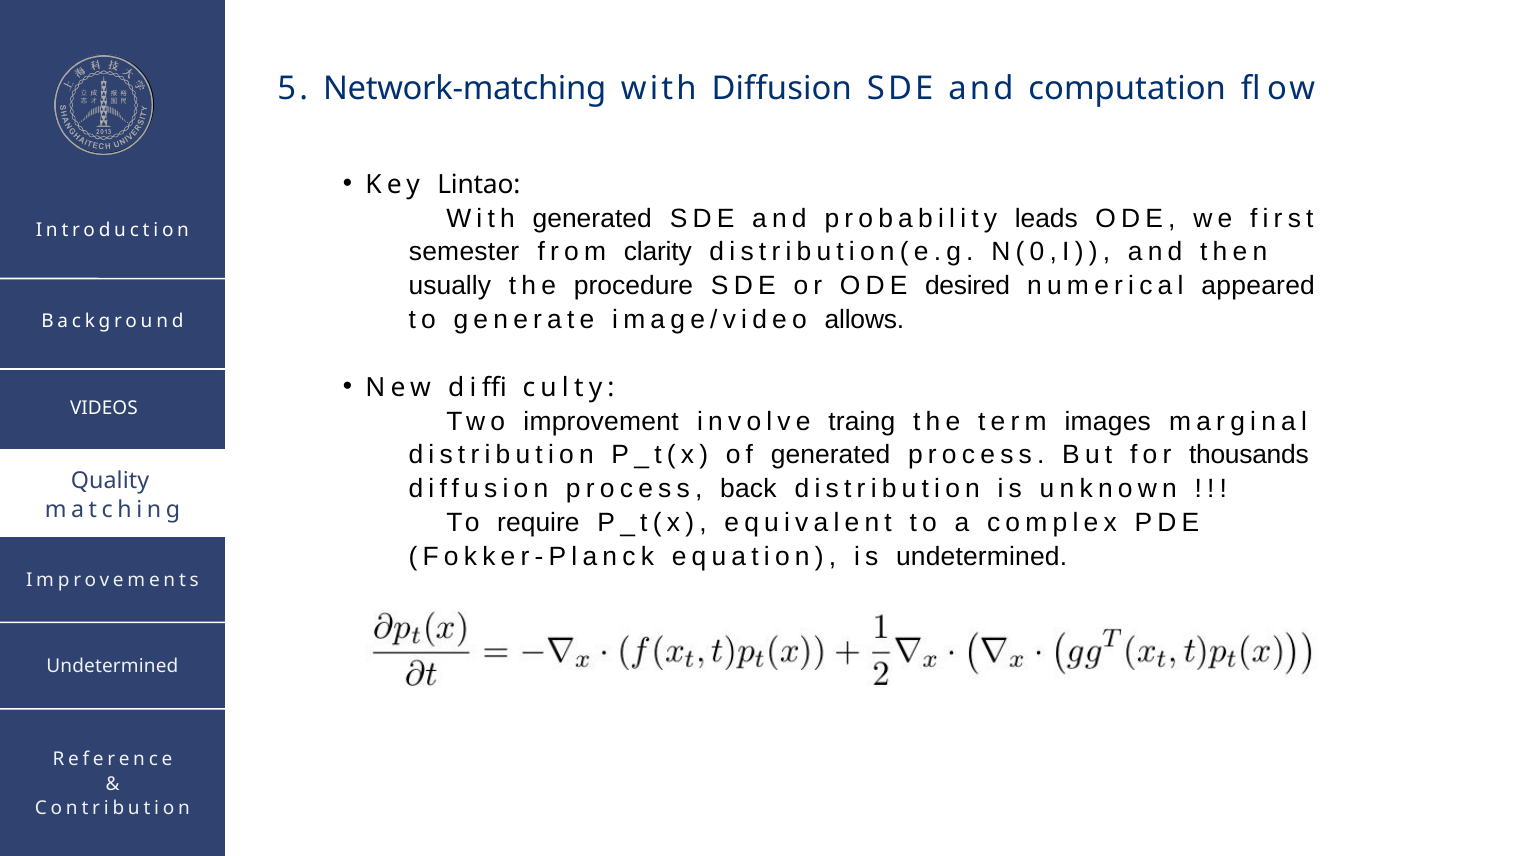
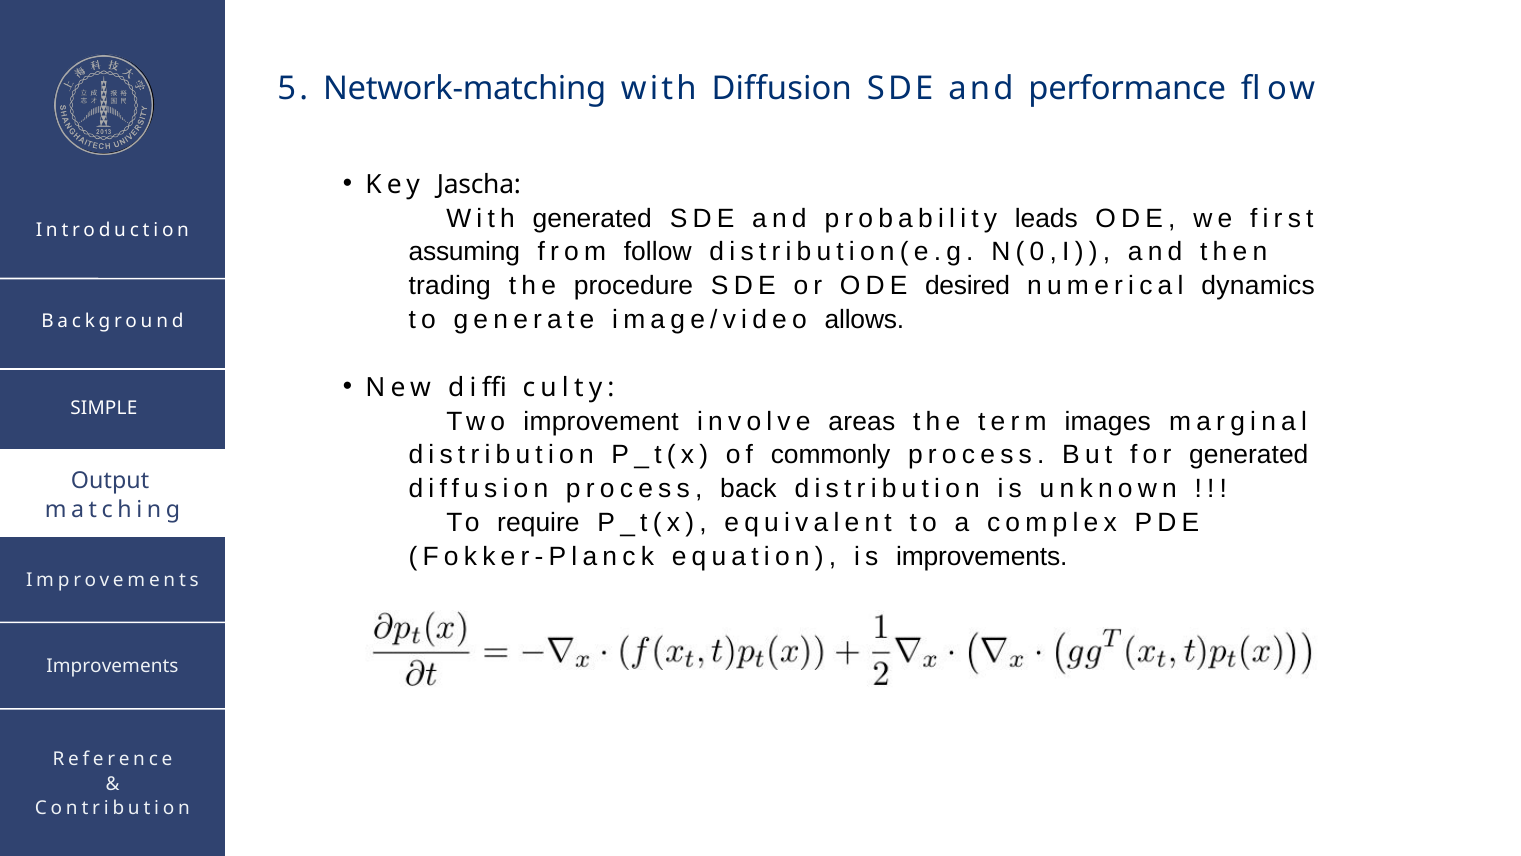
computation: computation -> performance
Lintao: Lintao -> Jascha
semester: semester -> assuming
clarity: clarity -> follow
usually: usually -> trading
appeared: appeared -> dynamics
VIDEOS: VIDEOS -> SIMPLE
traing: traing -> areas
of generated: generated -> commonly
for thousands: thousands -> generated
Quality: Quality -> Output
is undetermined: undetermined -> improvements
Undetermined at (112, 666): Undetermined -> Improvements
